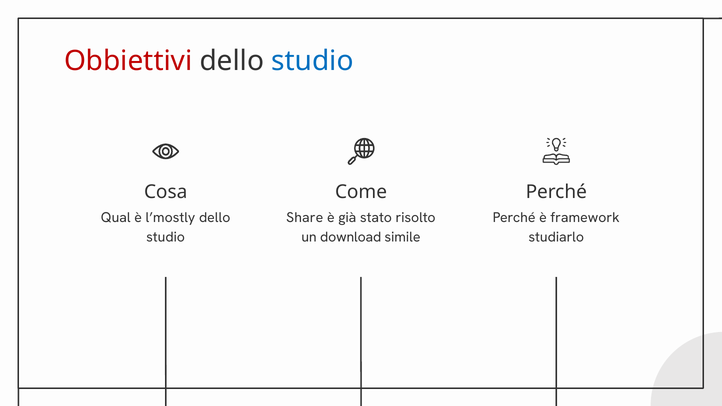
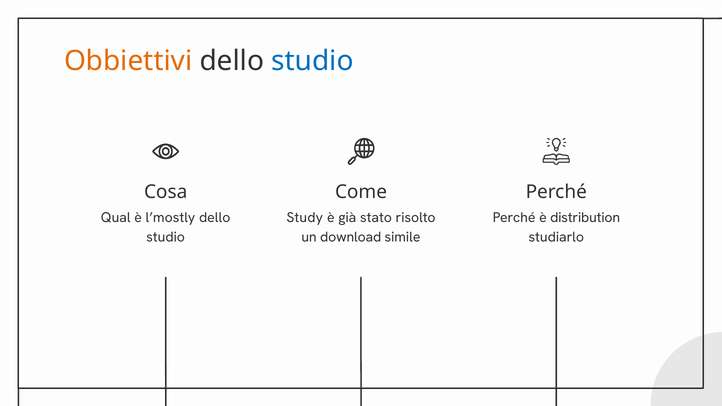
Obbiettivi colour: red -> orange
Share: Share -> Study
framework: framework -> distribution
